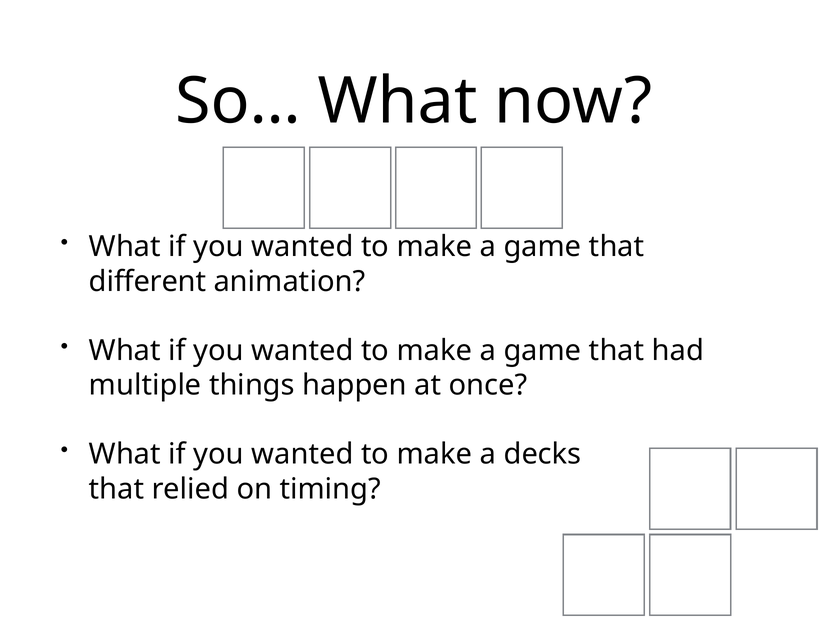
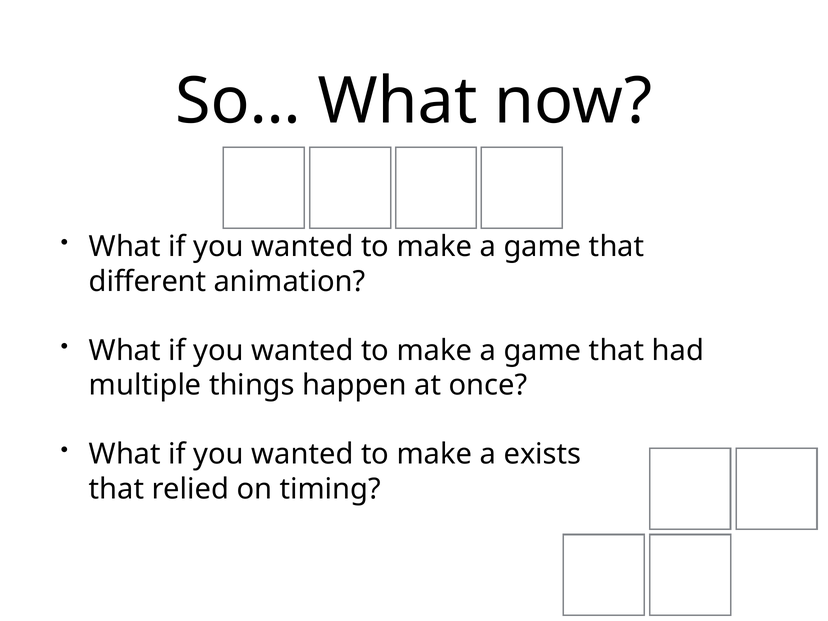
decks: decks -> exists
